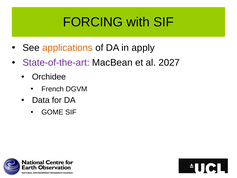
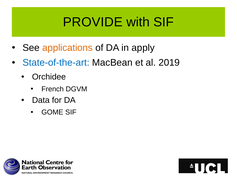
FORCING: FORCING -> PROVIDE
State-of-the-art colour: purple -> blue
2027: 2027 -> 2019
